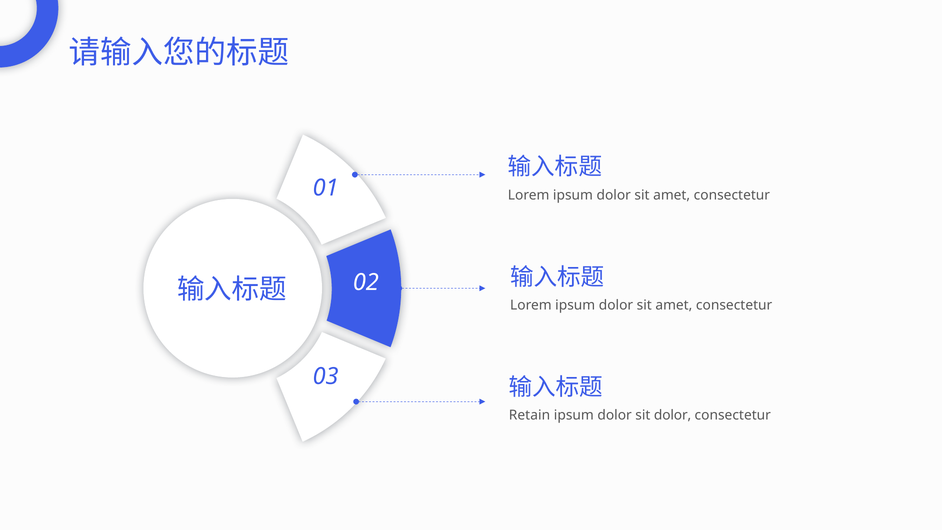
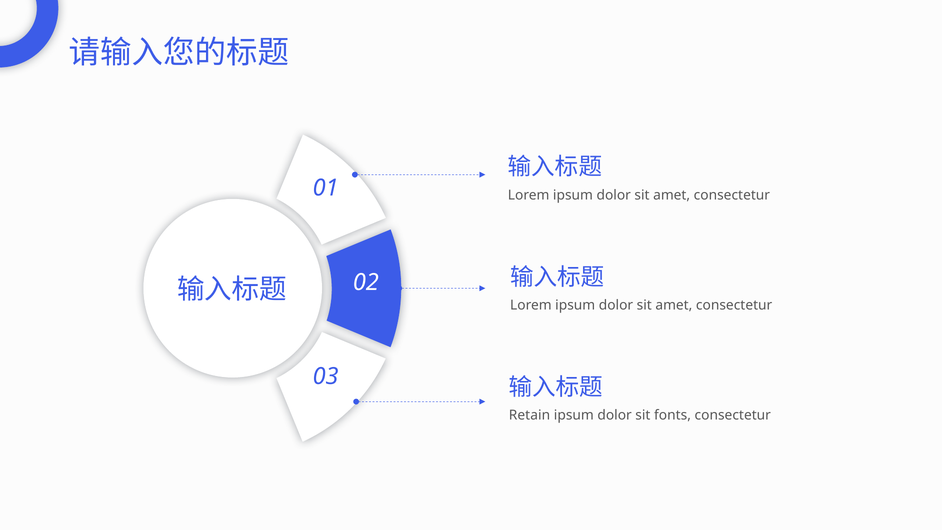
sit dolor: dolor -> fonts
